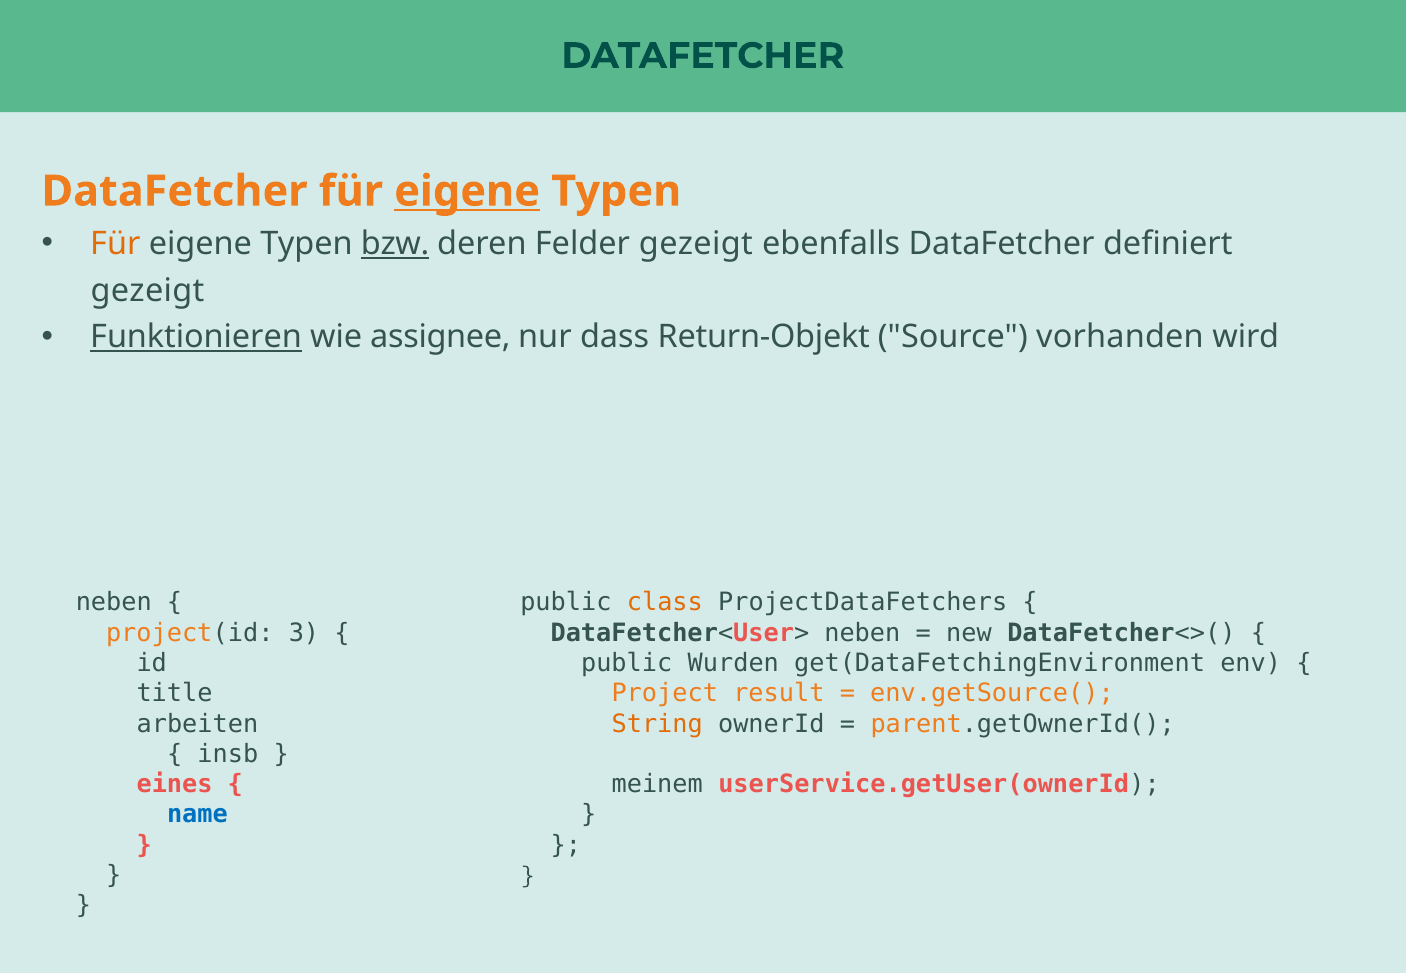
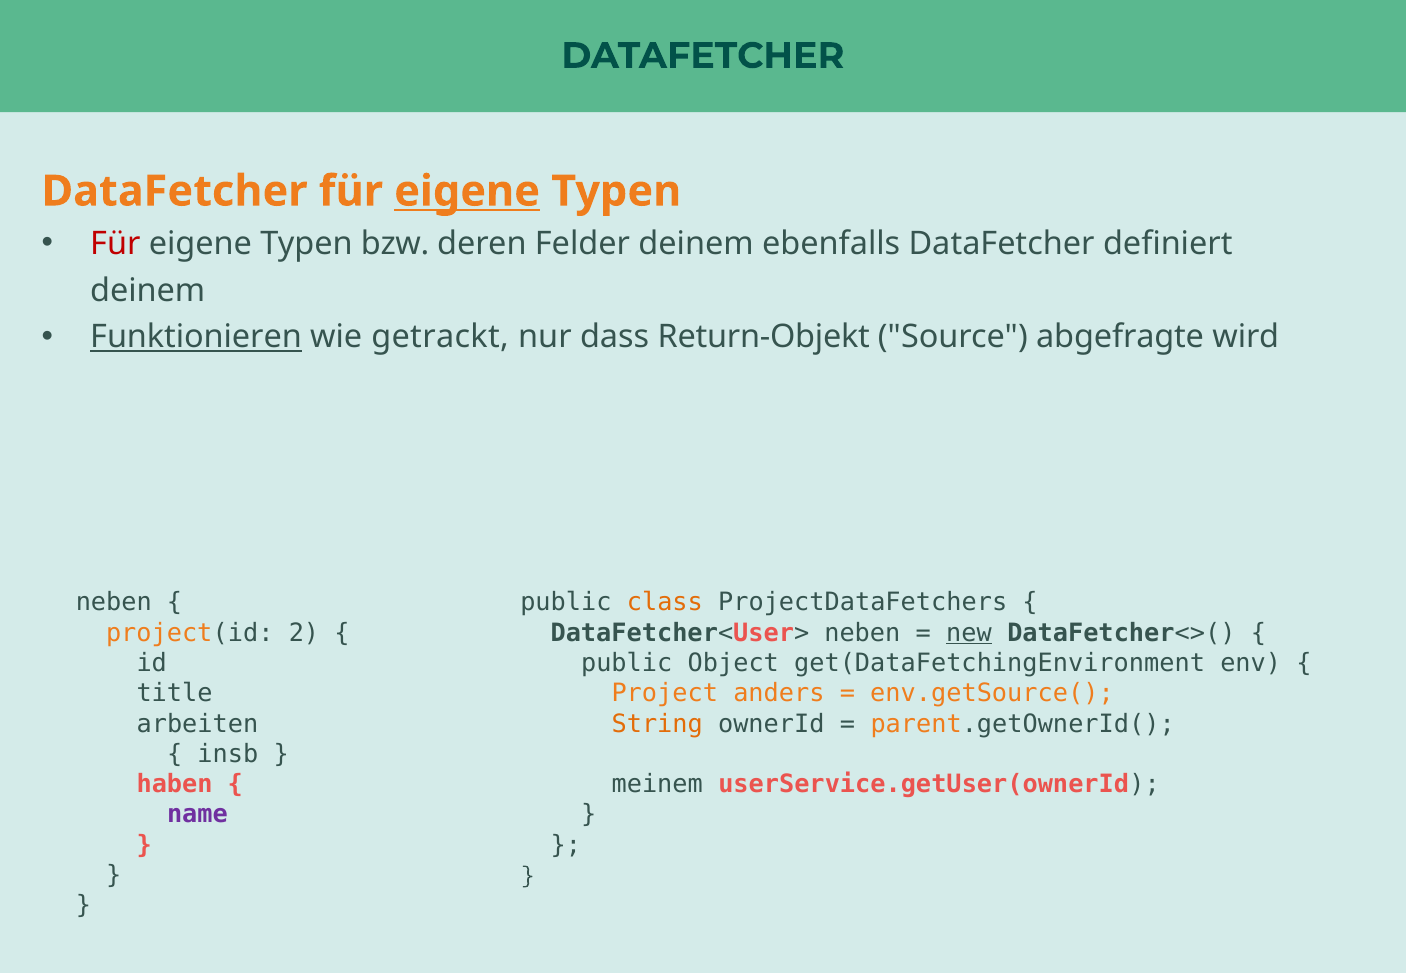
Für at (115, 244) colour: orange -> red
bzw underline: present -> none
Felder gezeigt: gezeigt -> deinem
gezeigt at (147, 291): gezeigt -> deinem
assignee: assignee -> getrackt
vorhanden: vorhanden -> abgefragte
new underline: none -> present
3: 3 -> 2
Wurden: Wurden -> Object
result: result -> anders
eines: eines -> haben
name colour: blue -> purple
